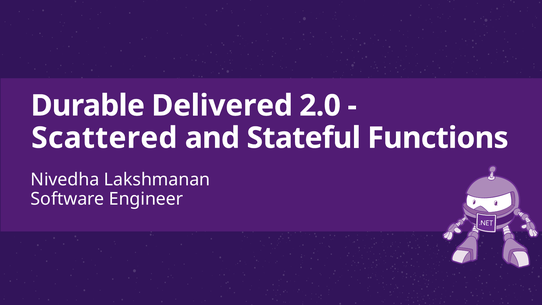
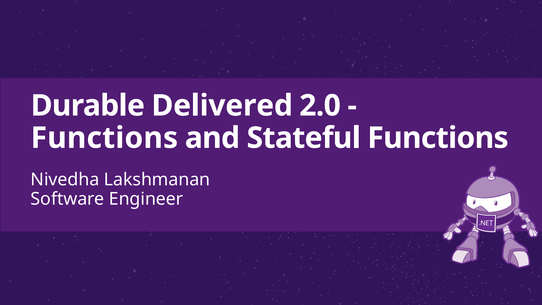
Scattered at (104, 138): Scattered -> Functions
